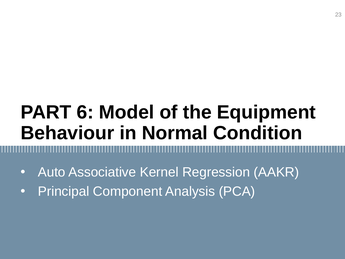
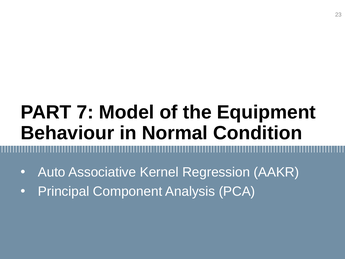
6: 6 -> 7
